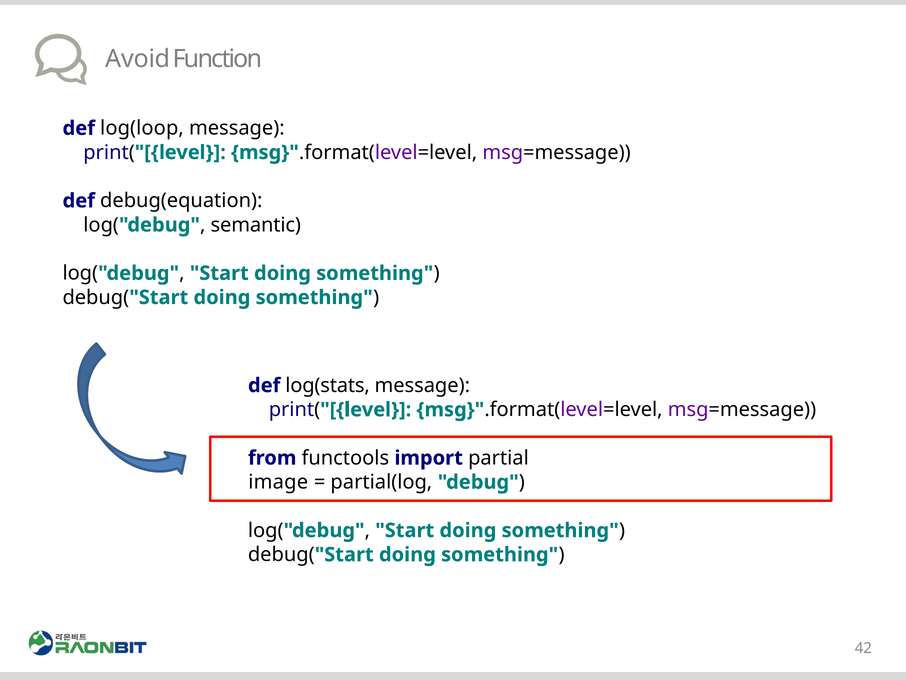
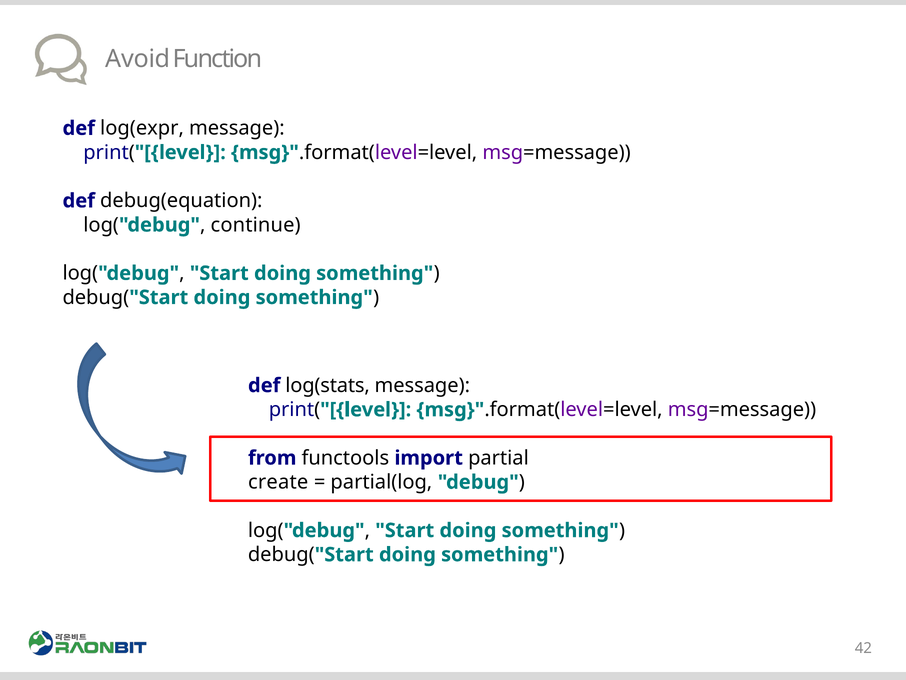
log(loop: log(loop -> log(expr
semantic: semantic -> continue
image: image -> create
